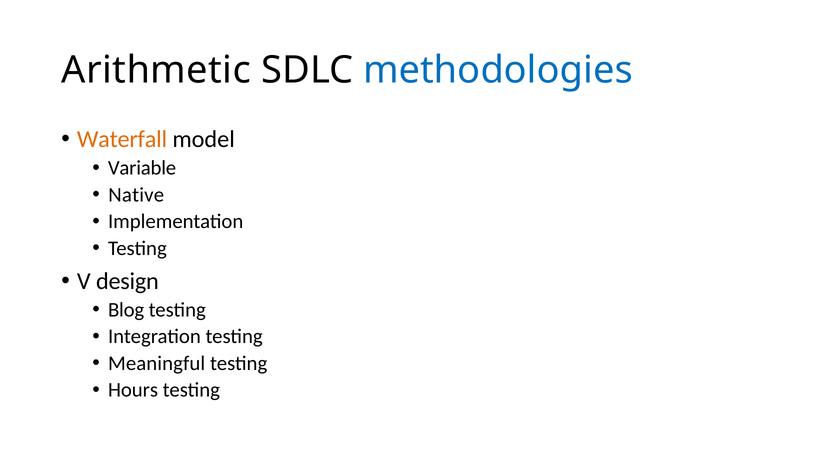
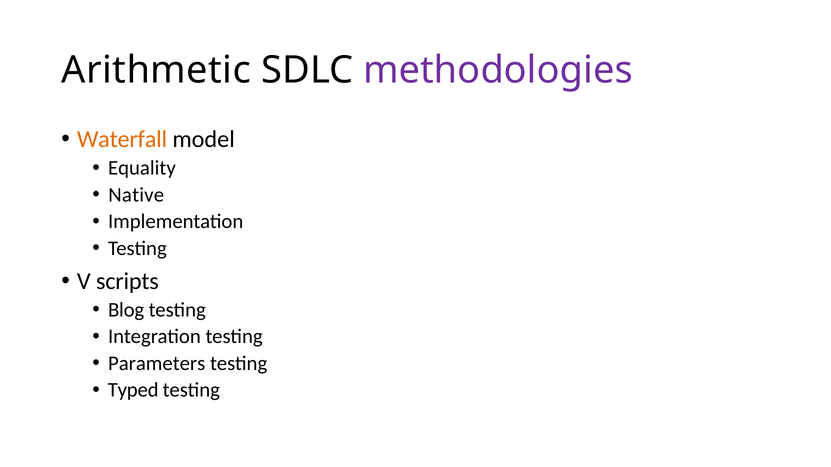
methodologies colour: blue -> purple
Variable: Variable -> Equality
design: design -> scripts
Meaningful: Meaningful -> Parameters
Hours: Hours -> Typed
